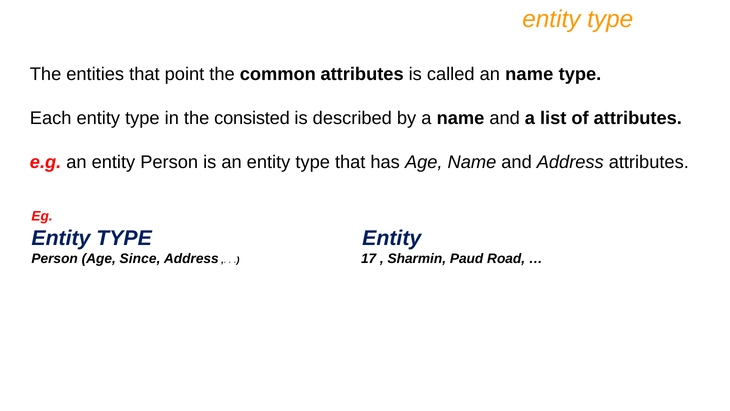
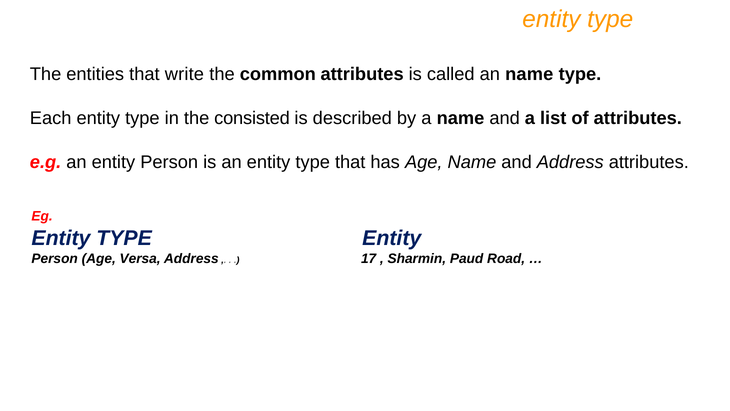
point: point -> write
Since: Since -> Versa
